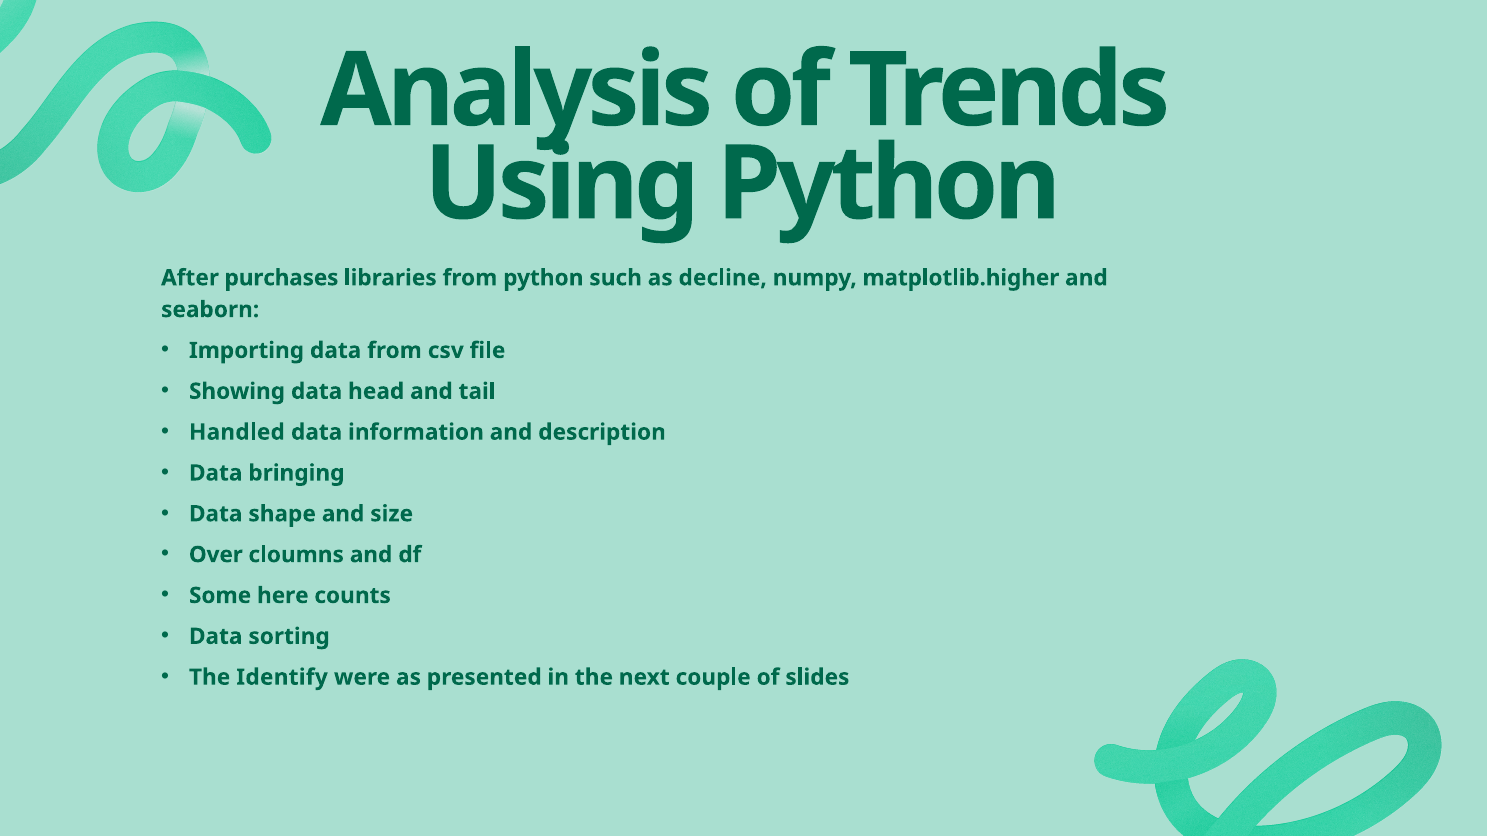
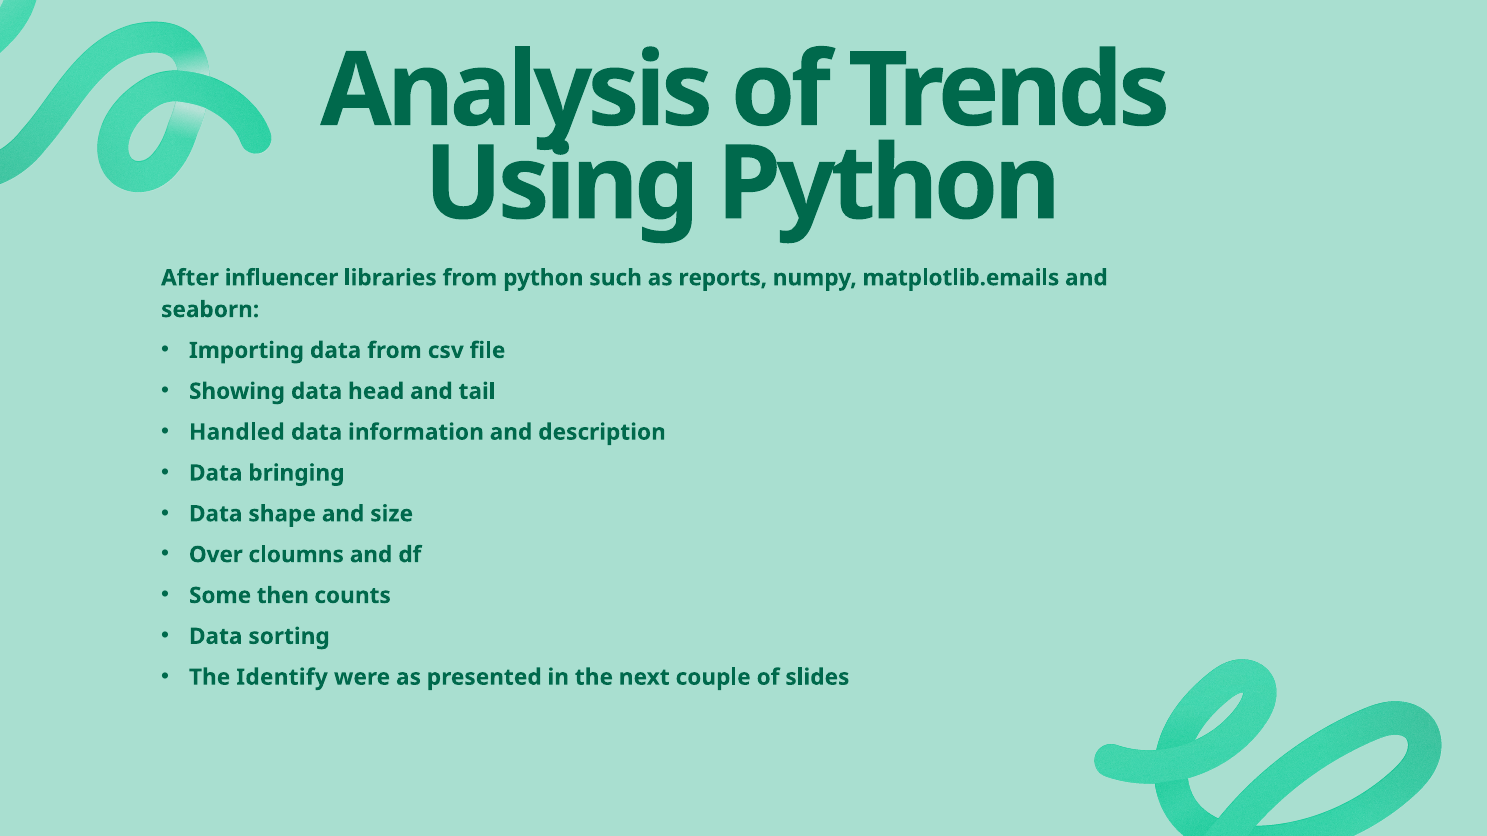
purchases: purchases -> influencer
decline: decline -> reports
matplotlib.higher: matplotlib.higher -> matplotlib.emails
here: here -> then
